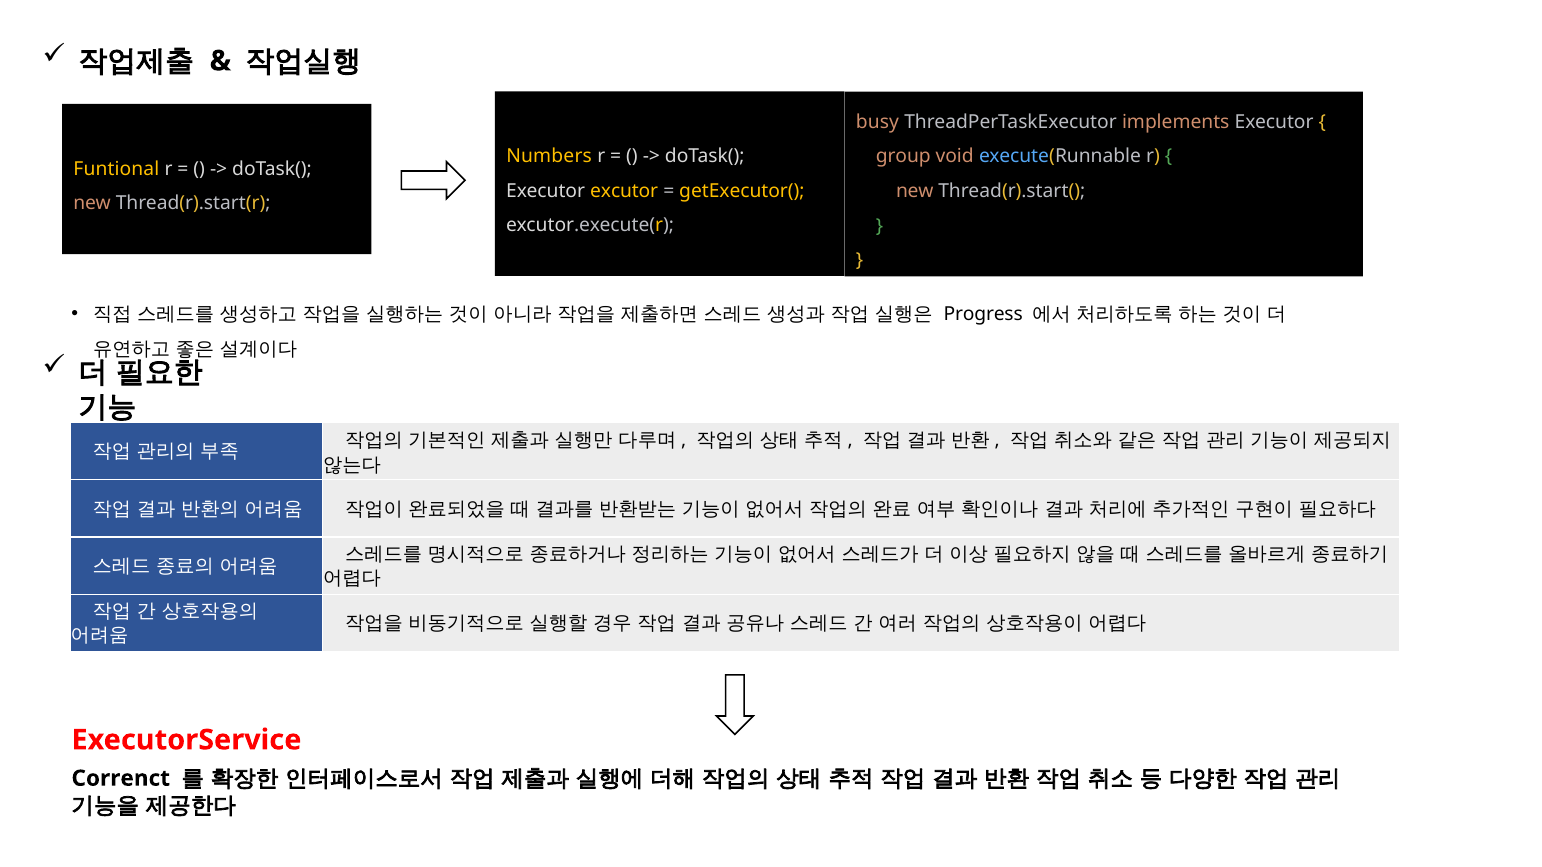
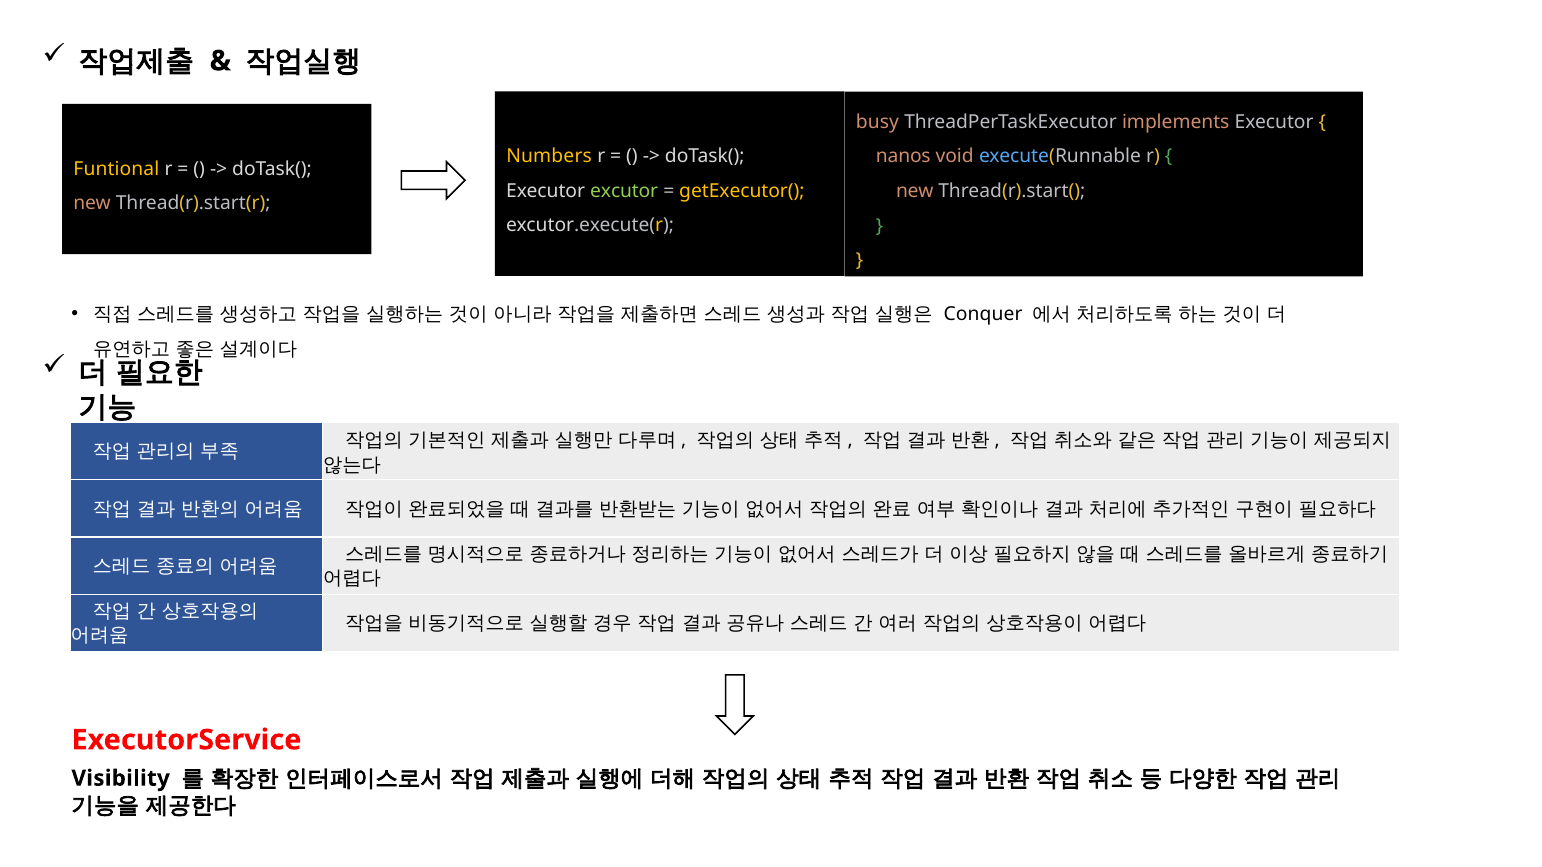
group: group -> nanos
excutor colour: yellow -> light green
Progress: Progress -> Conquer
Correnct: Correnct -> Visibility
